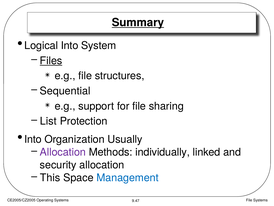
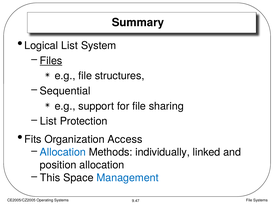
Summary underline: present -> none
Logical Into: Into -> List
Into at (33, 139): Into -> Fits
Usually: Usually -> Access
Allocation at (63, 152) colour: purple -> blue
security: security -> position
